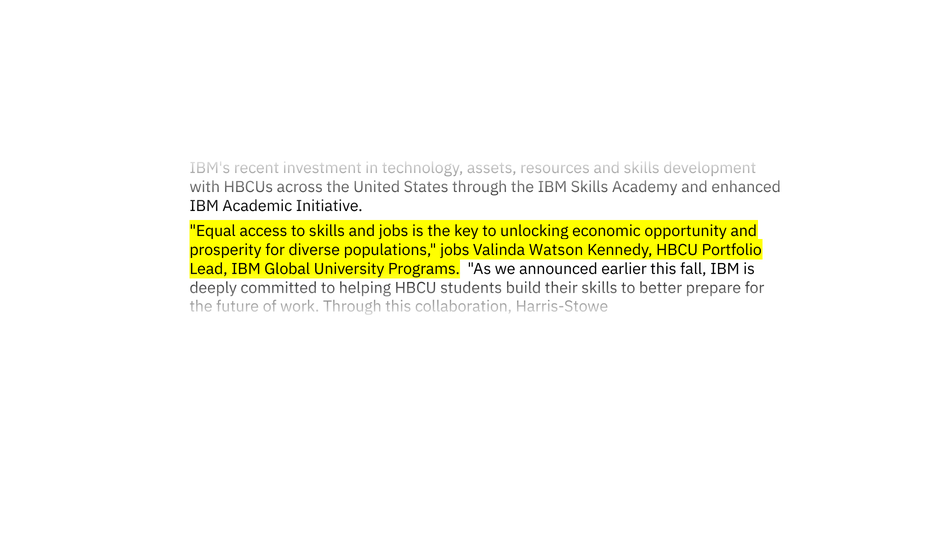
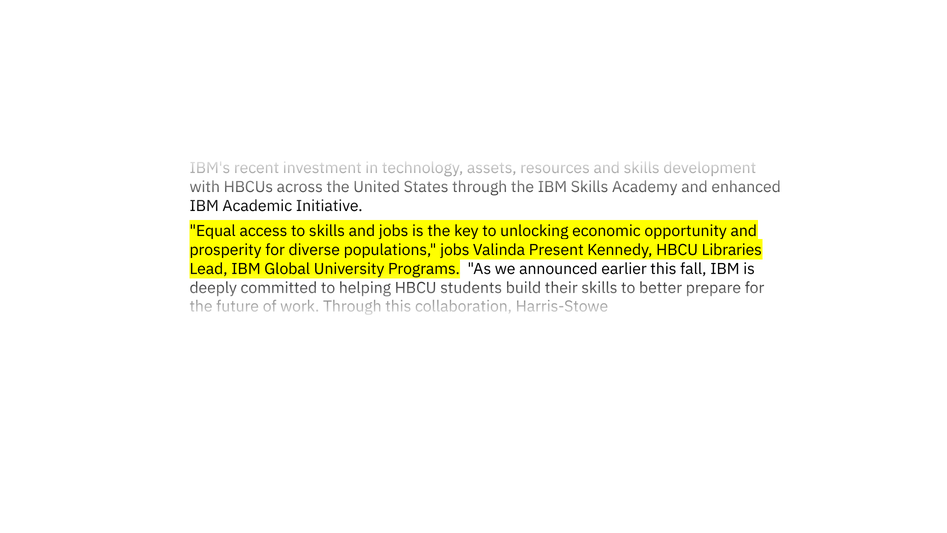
Watson: Watson -> Present
Portfolio: Portfolio -> Libraries
